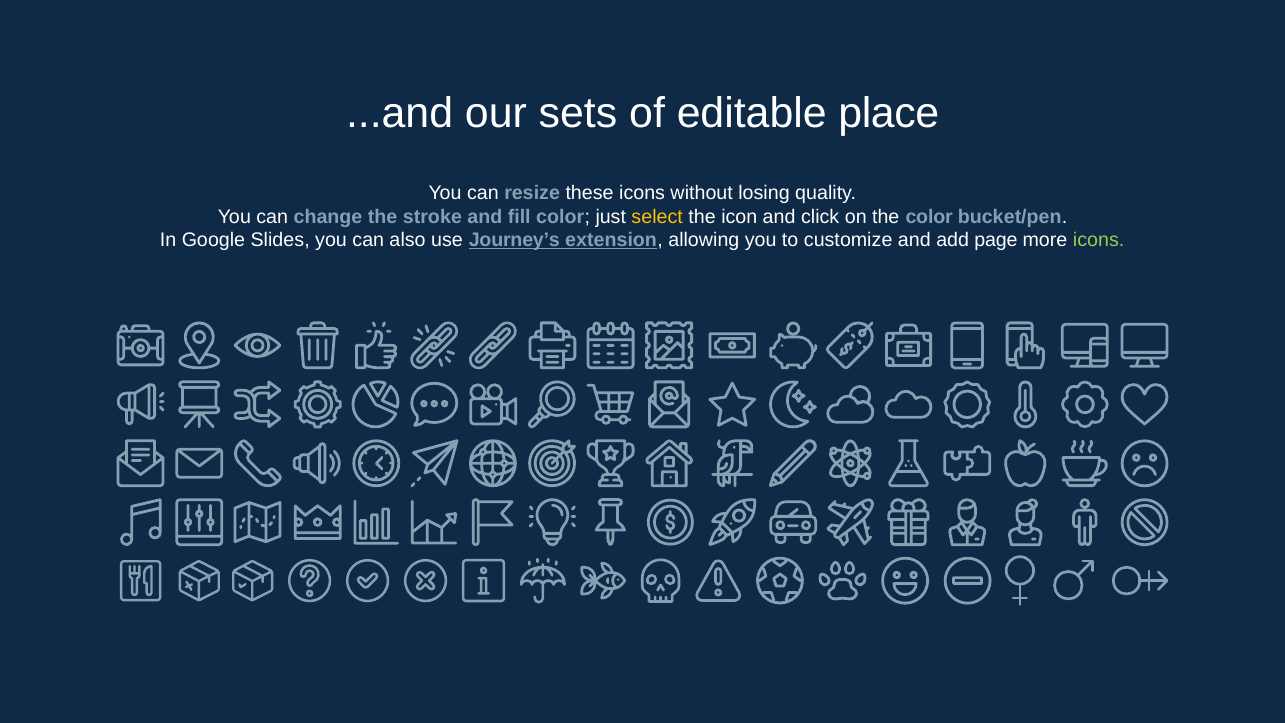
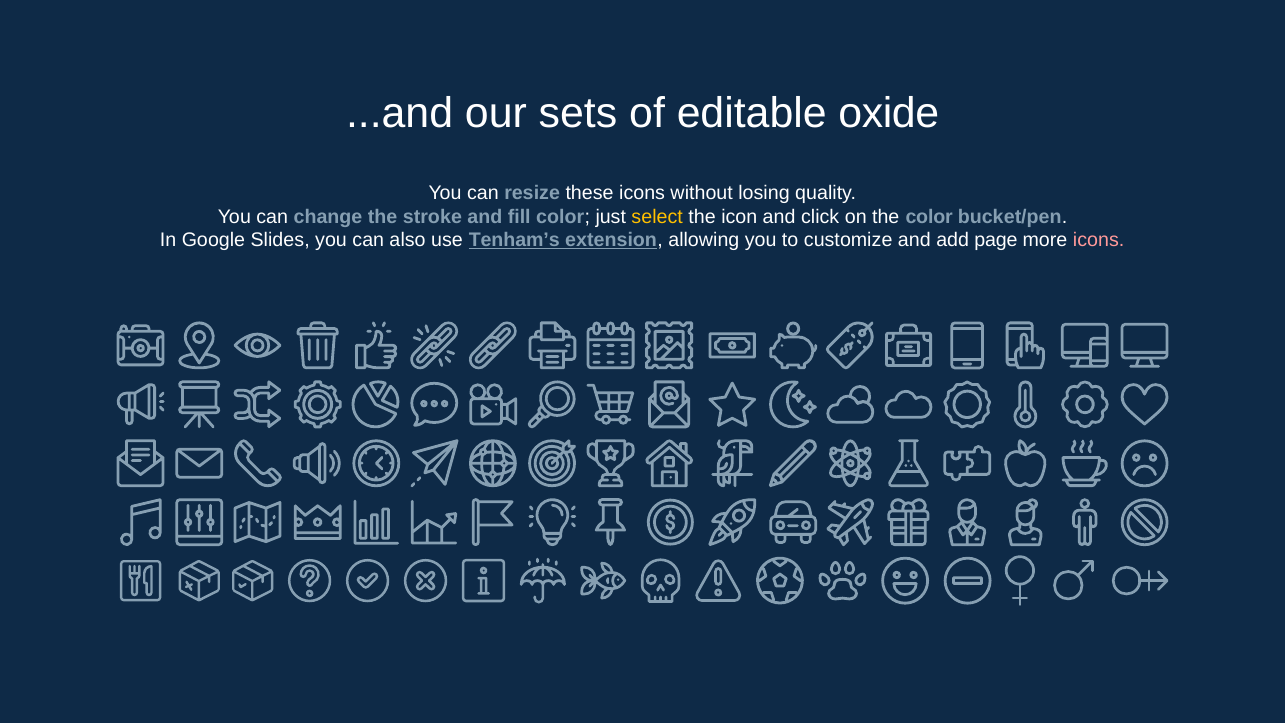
place: place -> oxide
Journey’s: Journey’s -> Tenham’s
icons at (1099, 240) colour: light green -> pink
